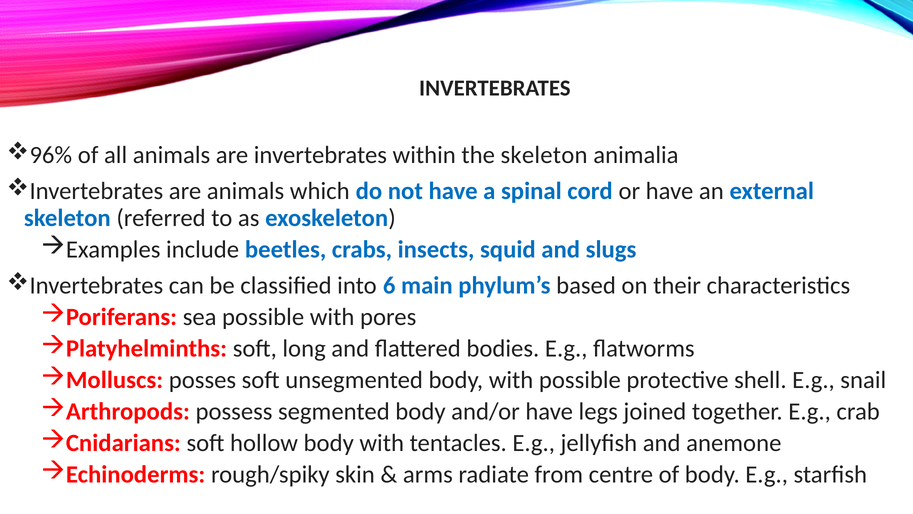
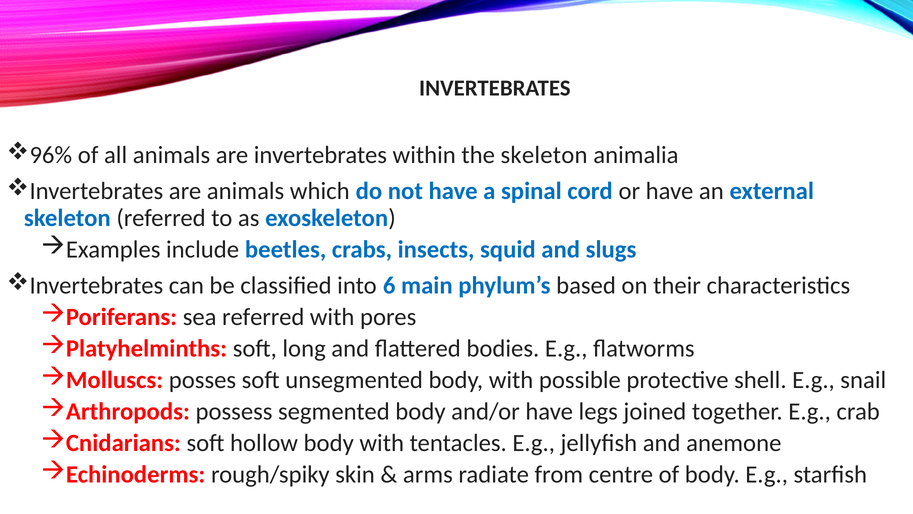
sea possible: possible -> referred
